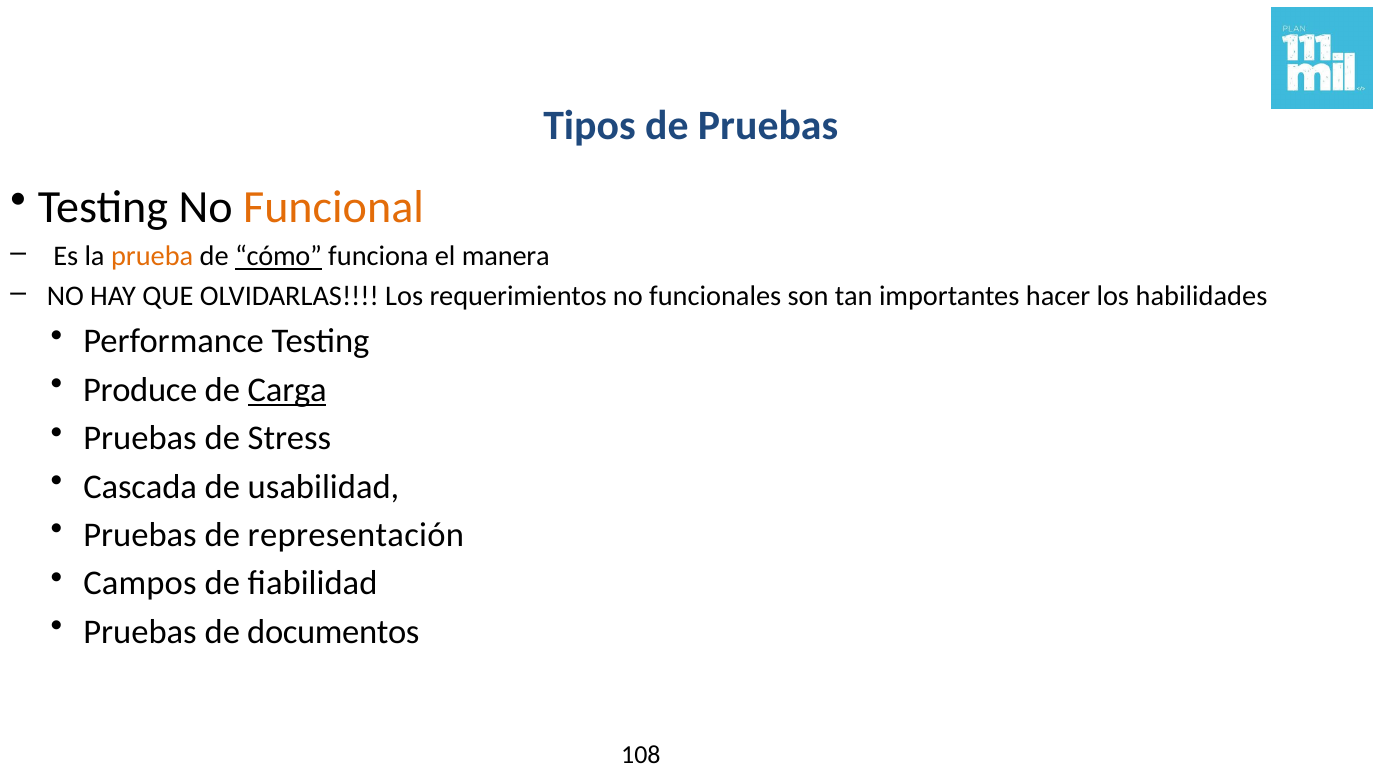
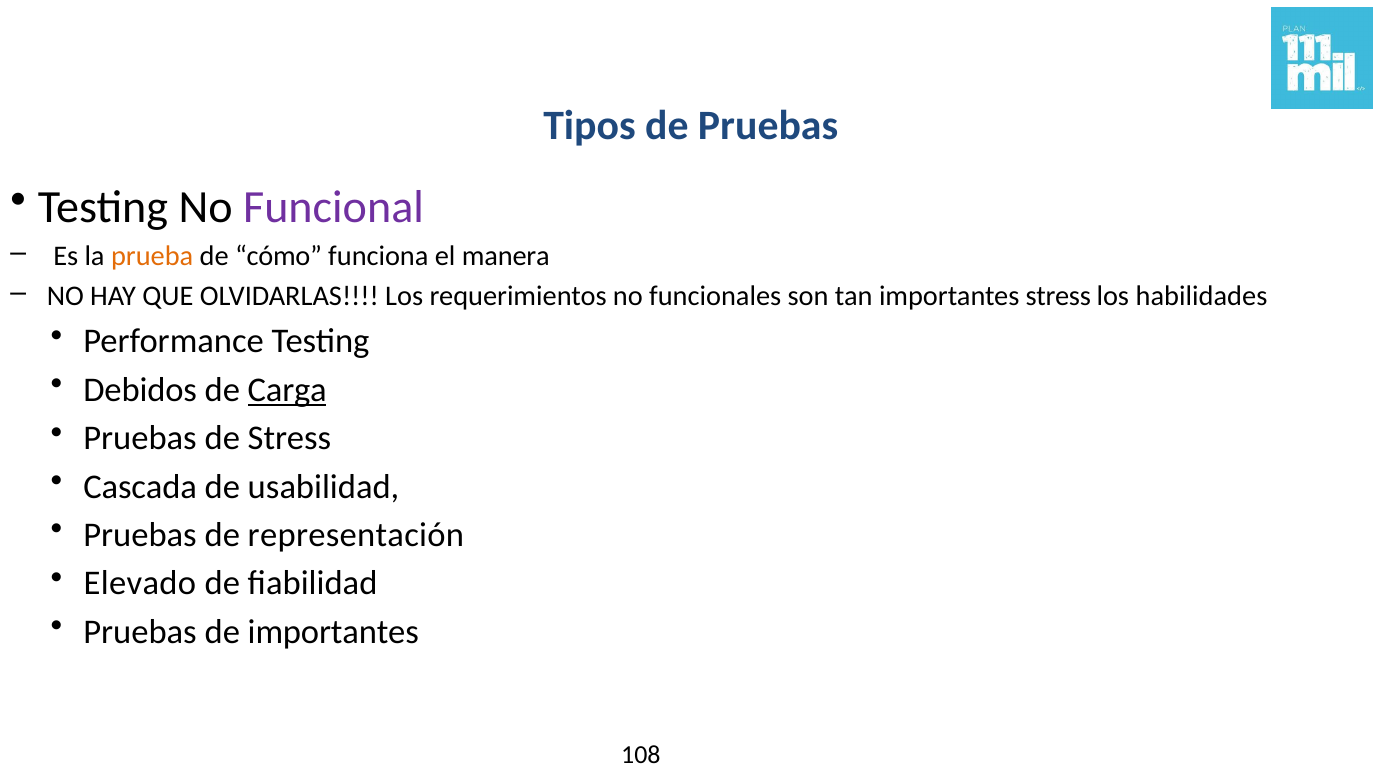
Funcional colour: orange -> purple
cómo underline: present -> none
importantes hacer: hacer -> stress
Produce: Produce -> Debidos
Campos: Campos -> Elevado
de documentos: documentos -> importantes
